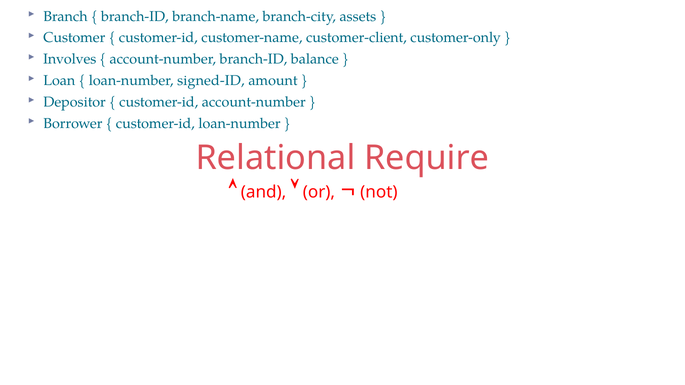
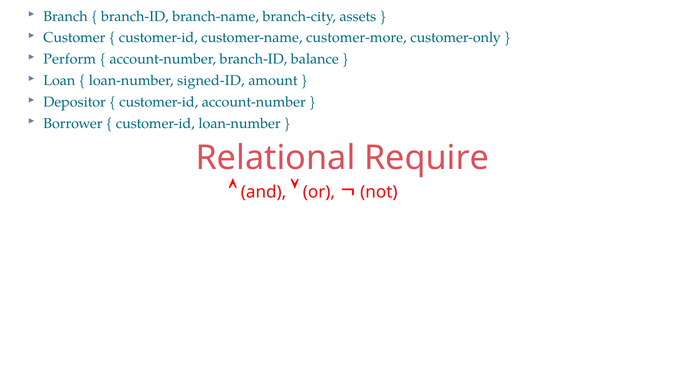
customer-client: customer-client -> customer-more
Involves: Involves -> Perform
